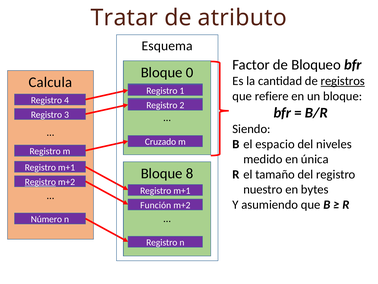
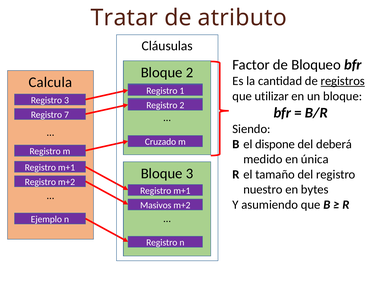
Esquema: Esquema -> Cláusulas
Bloque 0: 0 -> 2
refiere: refiere -> utilizar
Registro 4: 4 -> 3
3: 3 -> 7
espacio: espacio -> dispone
niveles: niveles -> deberá
Bloque 8: 8 -> 3
Registro at (40, 182) underline: present -> none
Función: Función -> Masivos
Número: Número -> Ejemplo
